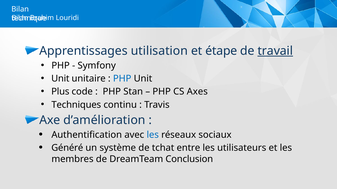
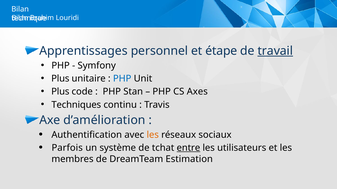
utilisation: utilisation -> personnel
Unit at (60, 79): Unit -> Plus
les at (153, 135) colour: blue -> orange
Généré: Généré -> Parfois
entre underline: none -> present
Conclusion: Conclusion -> Estimation
